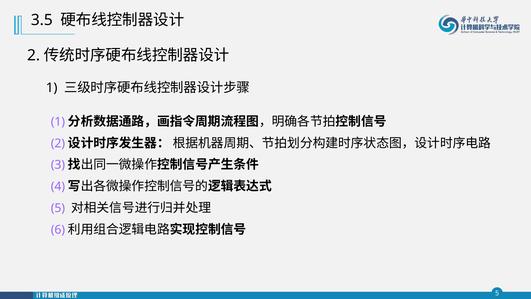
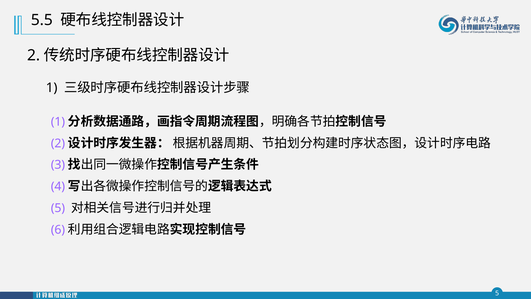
3.5: 3.5 -> 5.5
